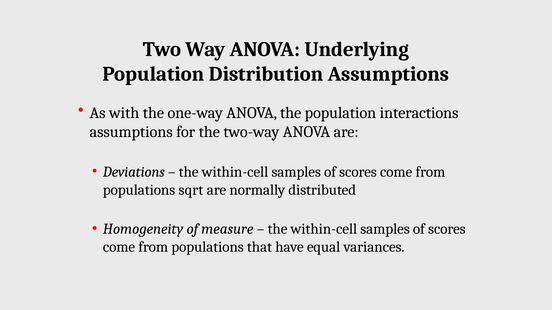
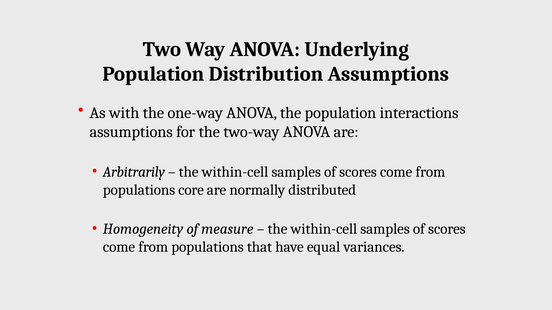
Deviations: Deviations -> Arbitrarily
sqrt: sqrt -> core
